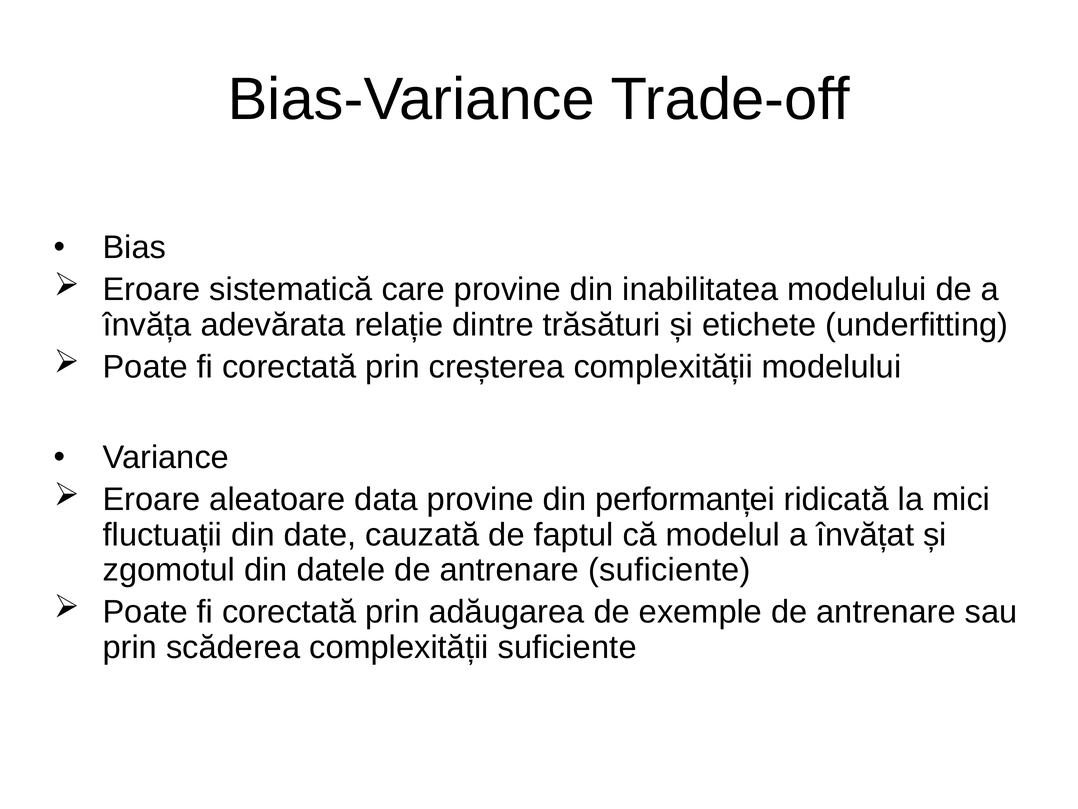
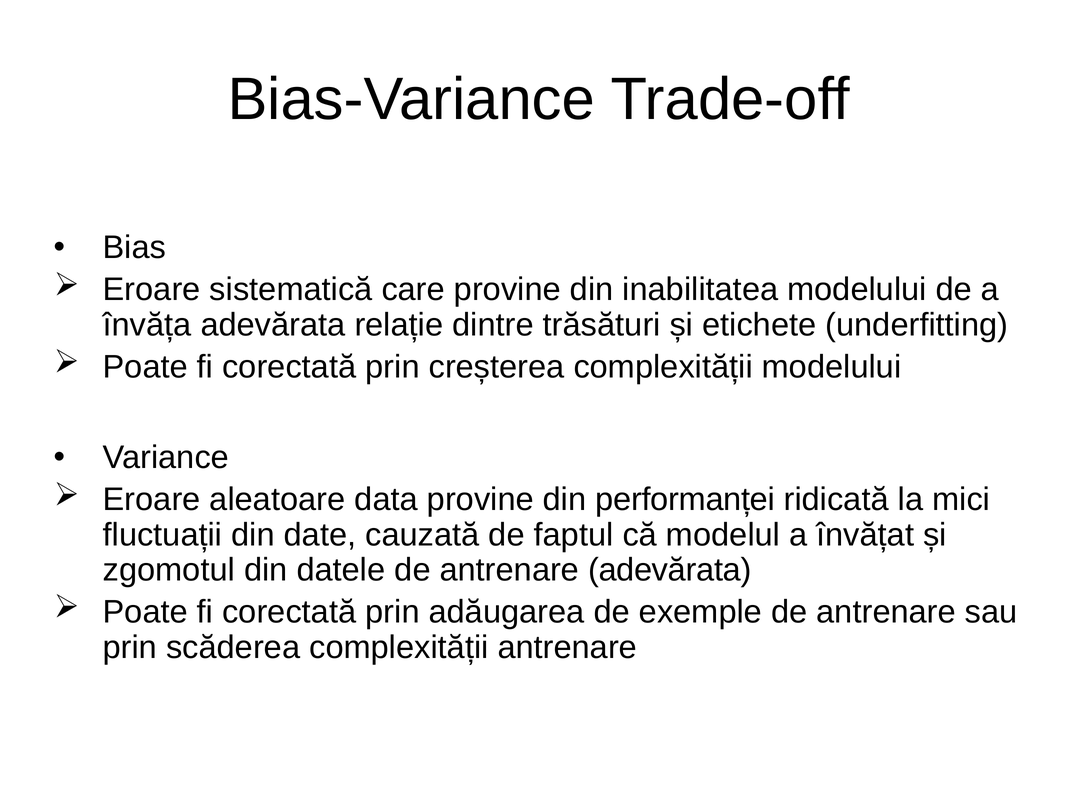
antrenare suficiente: suficiente -> adevărata
complexității suficiente: suficiente -> antrenare
